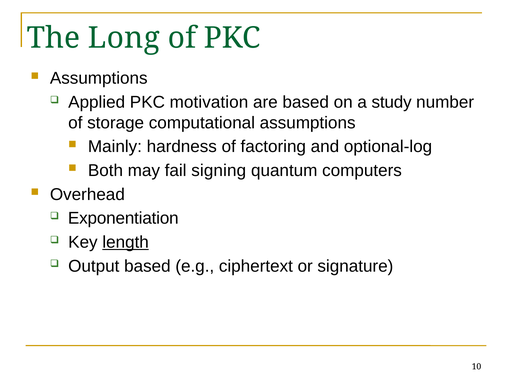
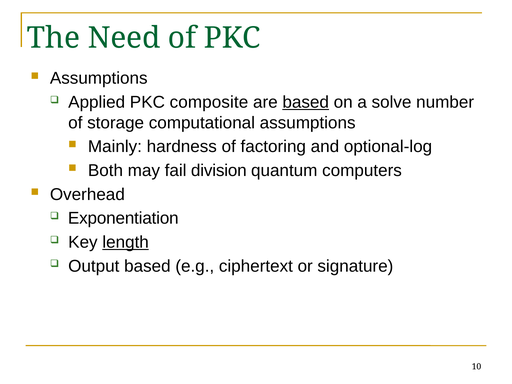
Long: Long -> Need
motivation: motivation -> composite
based at (306, 102) underline: none -> present
study: study -> solve
signing: signing -> division
